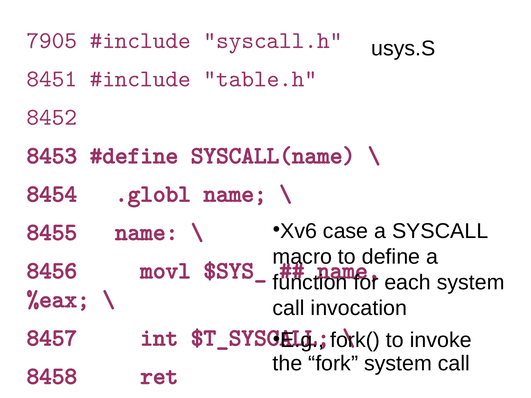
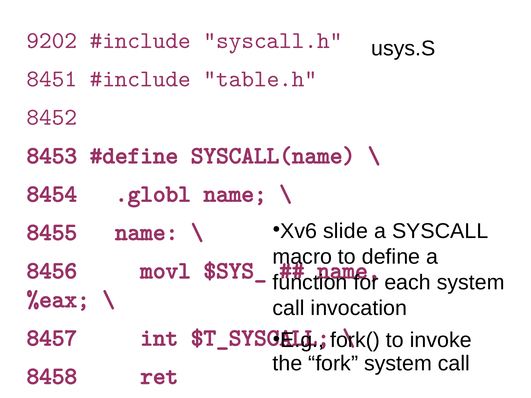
7905: 7905 -> 9202
case: case -> slide
